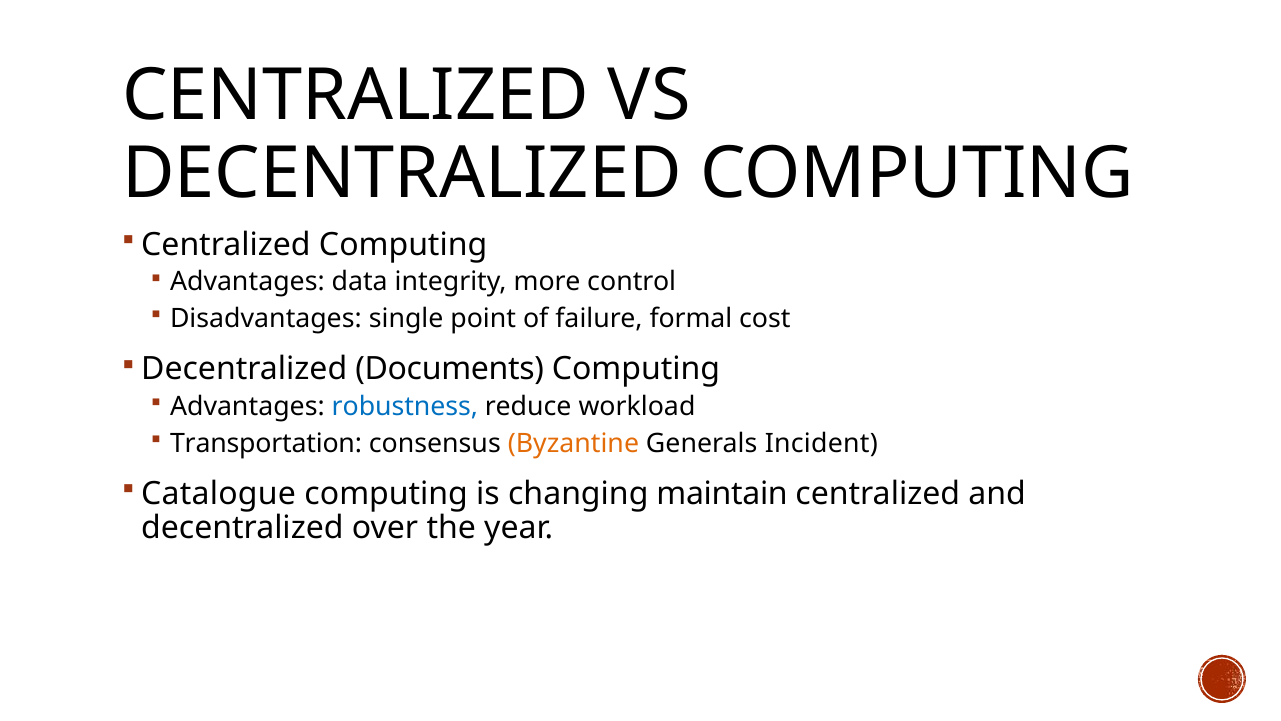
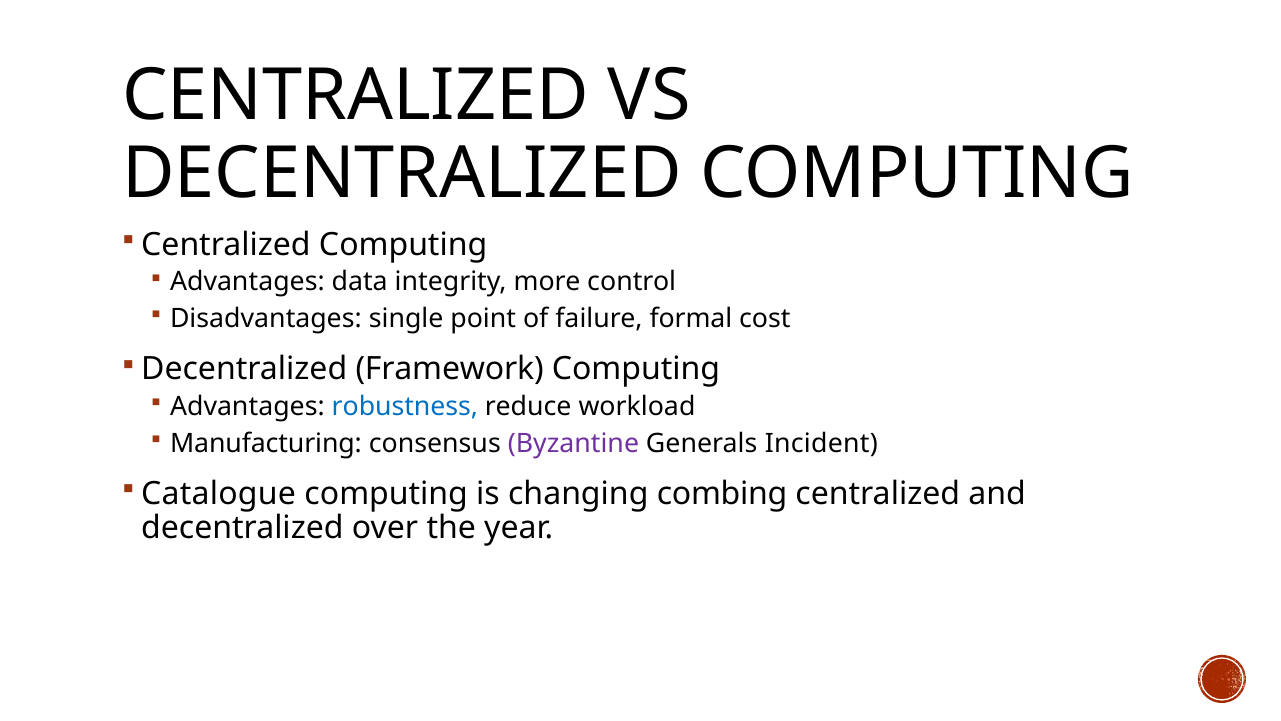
Documents: Documents -> Framework
Transportation: Transportation -> Manufacturing
Byzantine colour: orange -> purple
maintain: maintain -> combing
